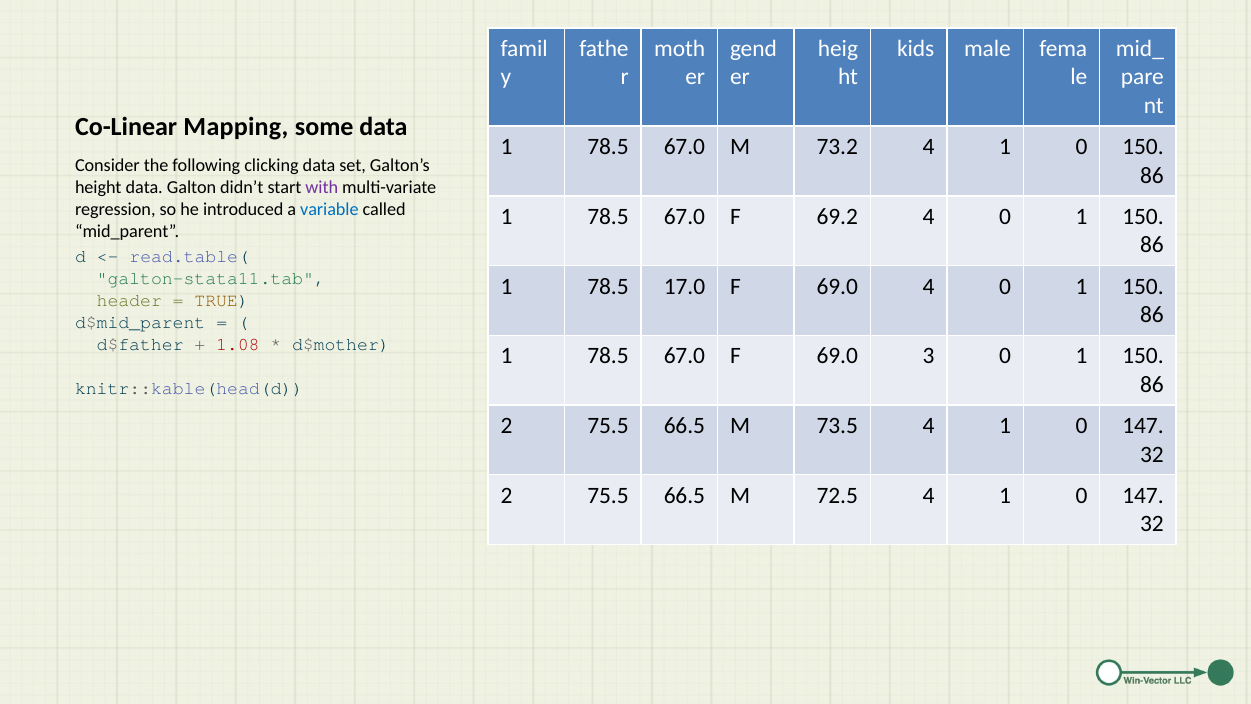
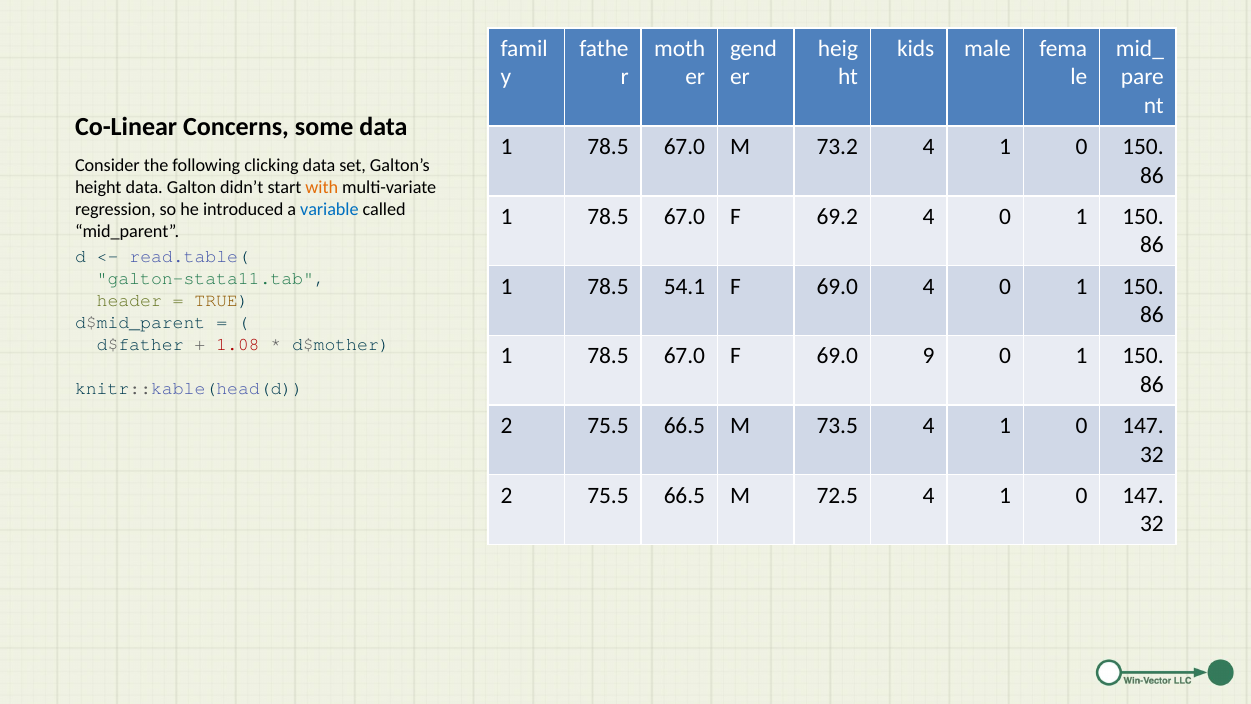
Mapping: Mapping -> Concerns
with colour: purple -> orange
17.0: 17.0 -> 54.1
3: 3 -> 9
